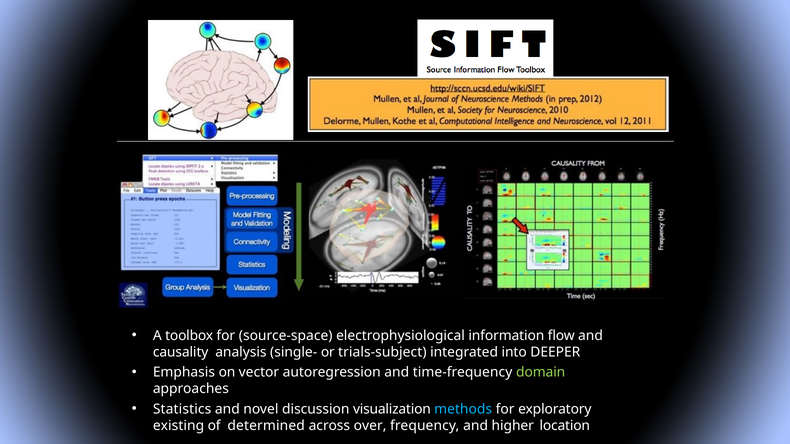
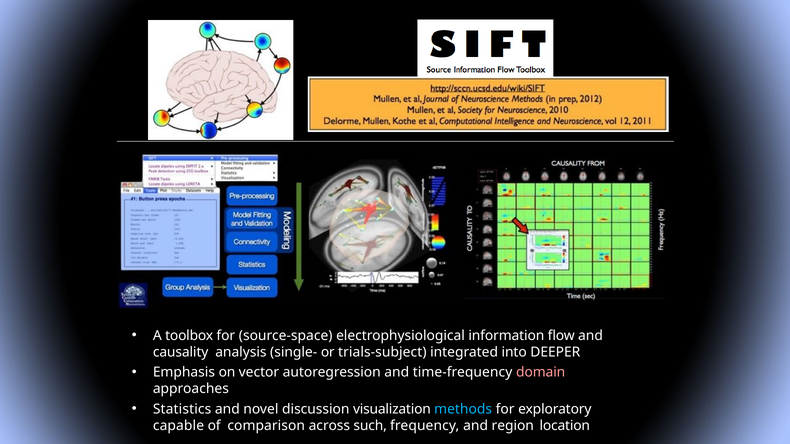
domain colour: light green -> pink
existing: existing -> capable
determined: determined -> comparison
over: over -> such
higher: higher -> region
